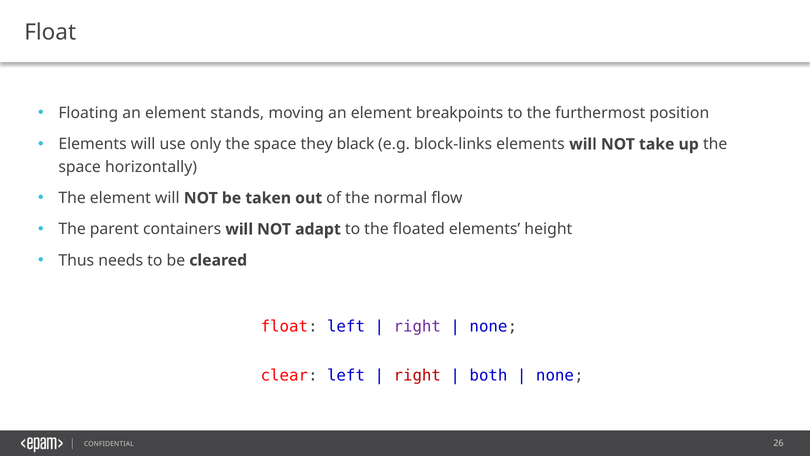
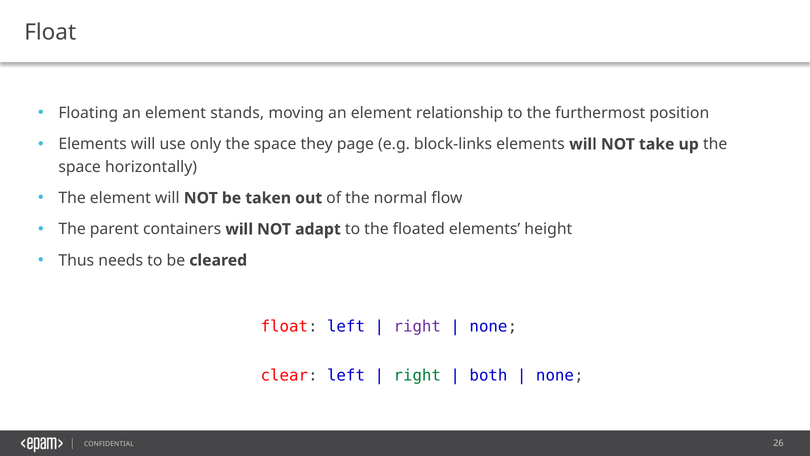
breakpoints: breakpoints -> relationship
black: black -> page
right at (417, 375) colour: red -> green
